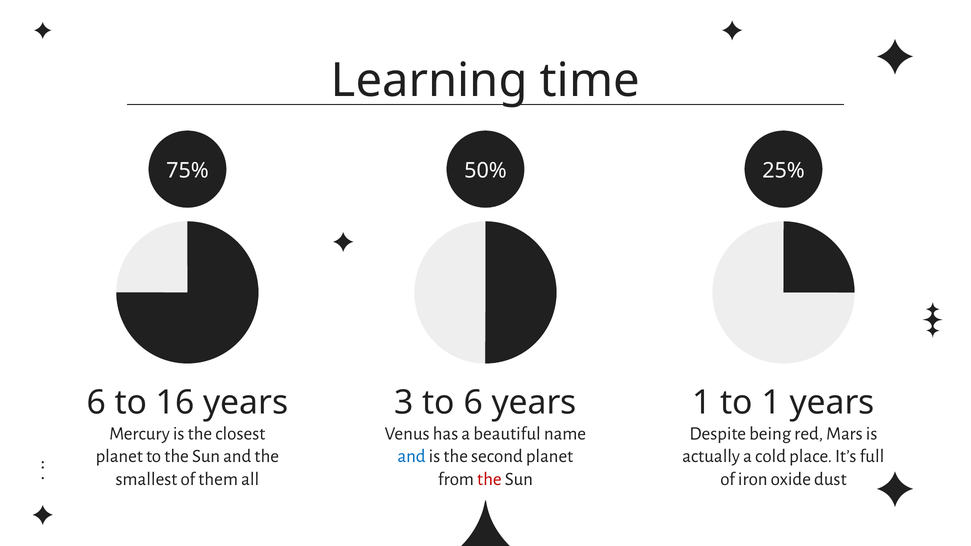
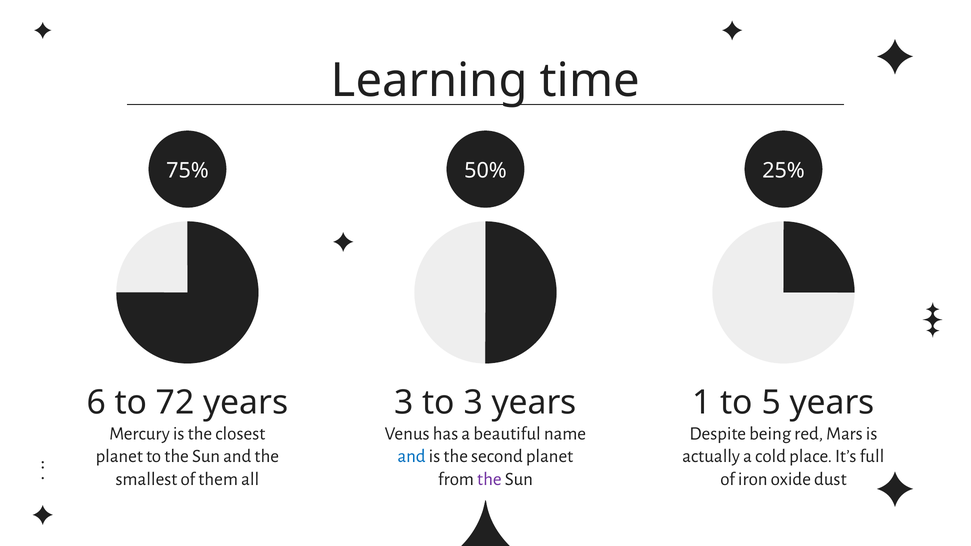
16: 16 -> 72
to 6: 6 -> 3
to 1: 1 -> 5
the at (489, 479) colour: red -> purple
